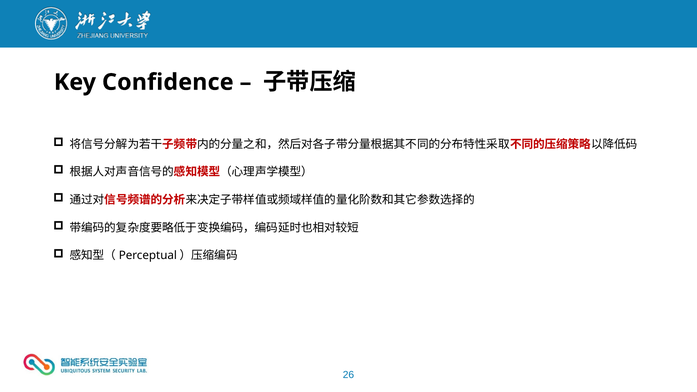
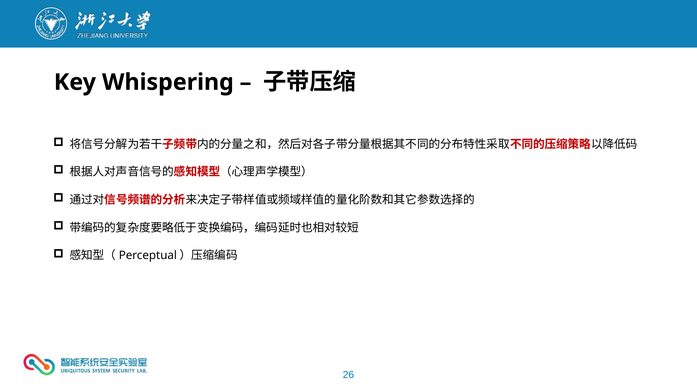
Confidence: Confidence -> Whispering
